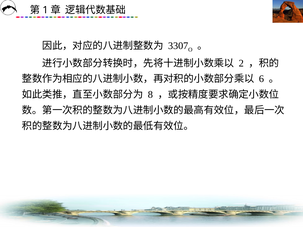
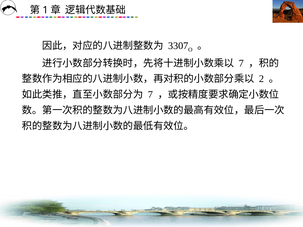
2 at (241, 63): 2 -> 7
6: 6 -> 2
8 at (150, 95): 8 -> 7
